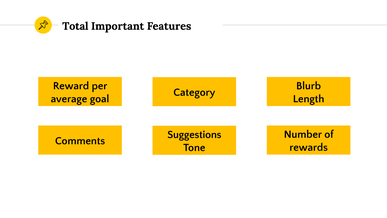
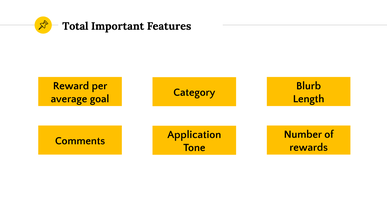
Suggestions: Suggestions -> Application
